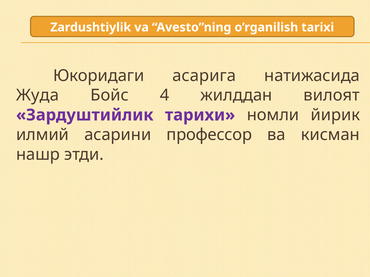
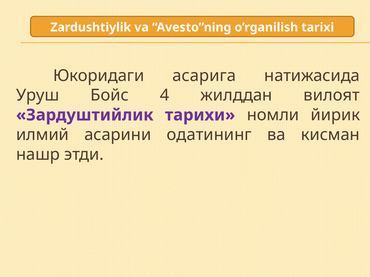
Жуда: Жуда -> Уруш
профессор: профессор -> одатининг
